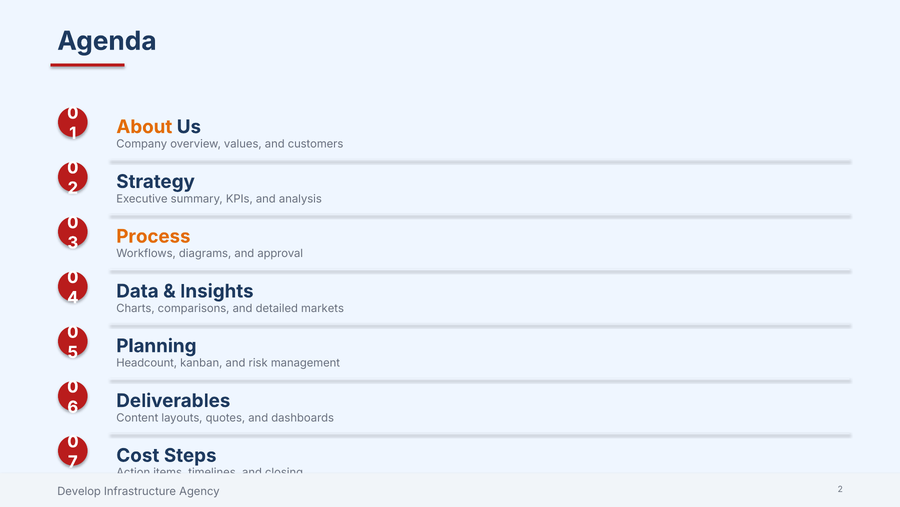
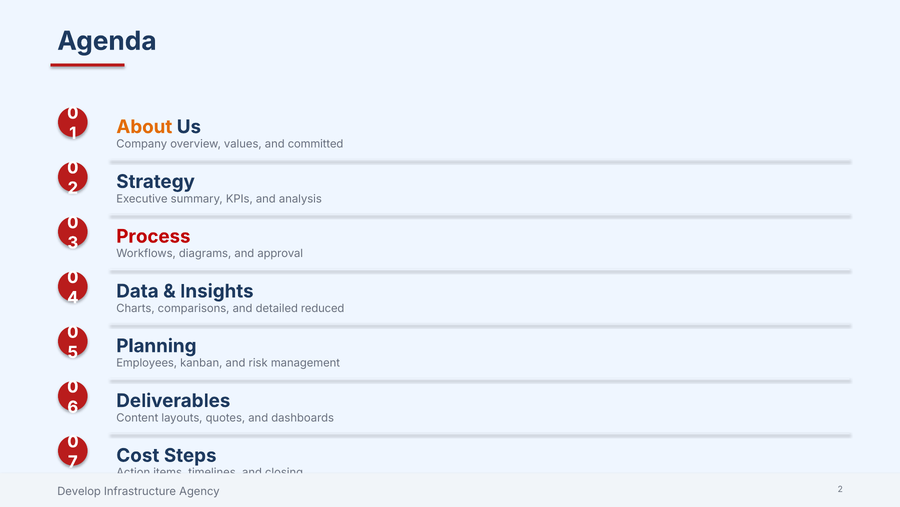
customers: customers -> committed
Process colour: orange -> red
markets: markets -> reduced
Headcount: Headcount -> Employees
